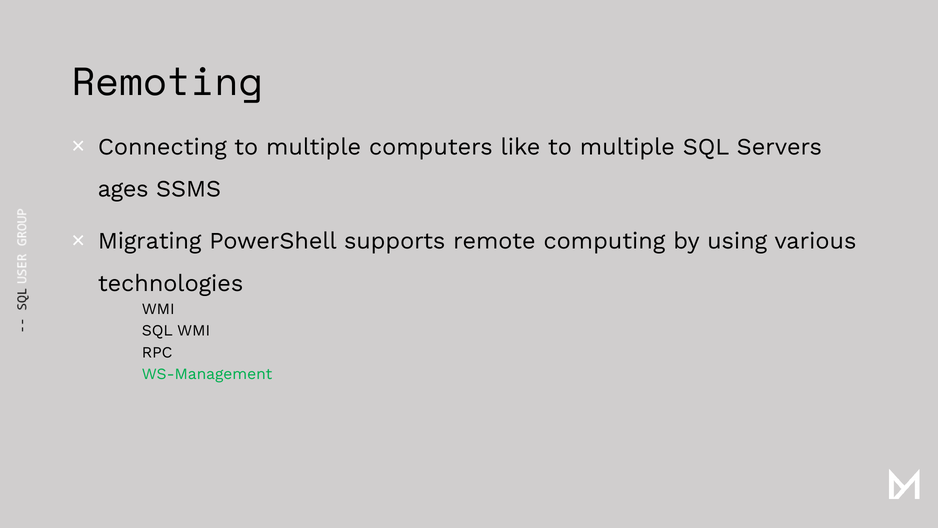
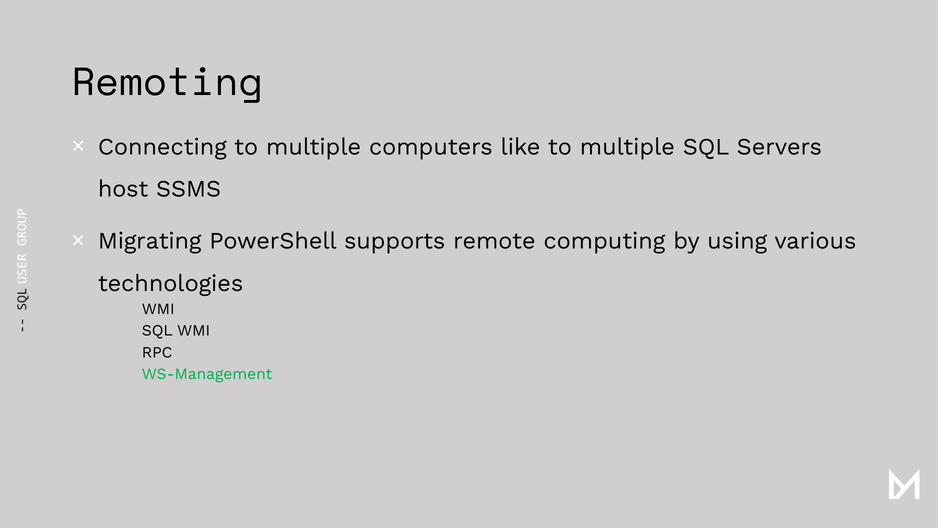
ages: ages -> host
